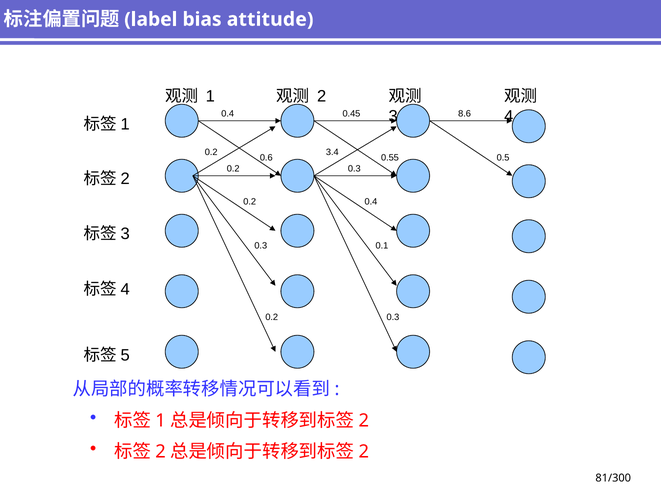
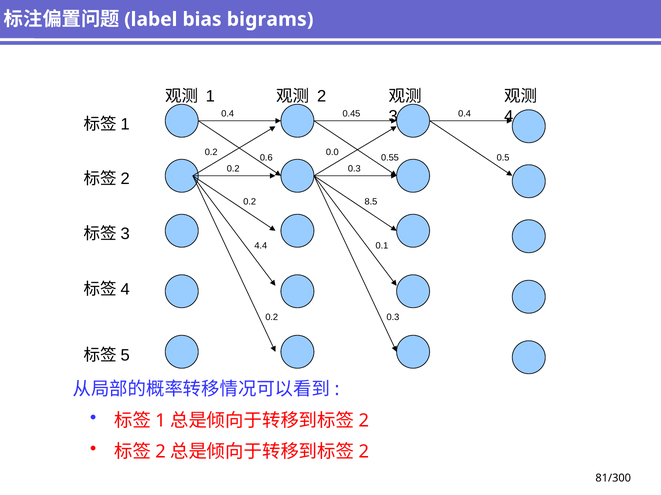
attitude: attitude -> bigrams
8.6 at (465, 114): 8.6 -> 0.4
3.4: 3.4 -> 0.0
0.4 at (371, 202): 0.4 -> 8.5
0.3 at (261, 246): 0.3 -> 4.4
